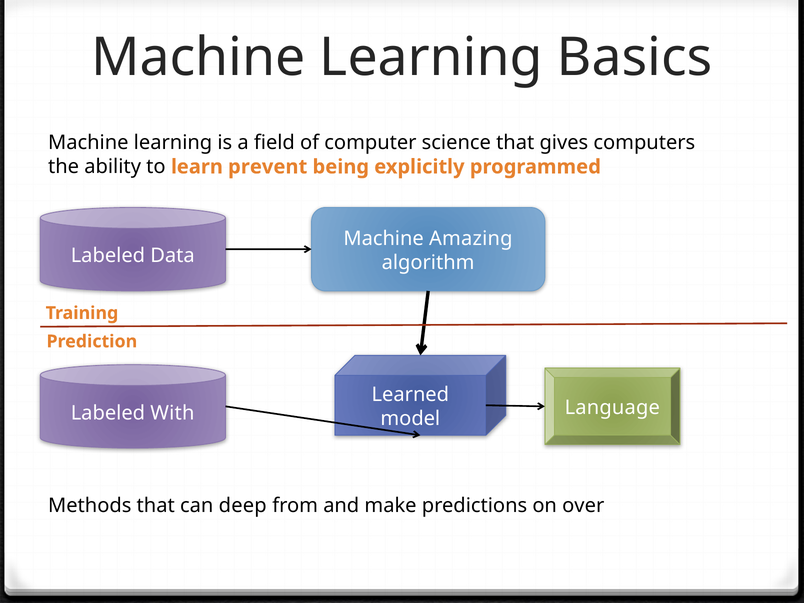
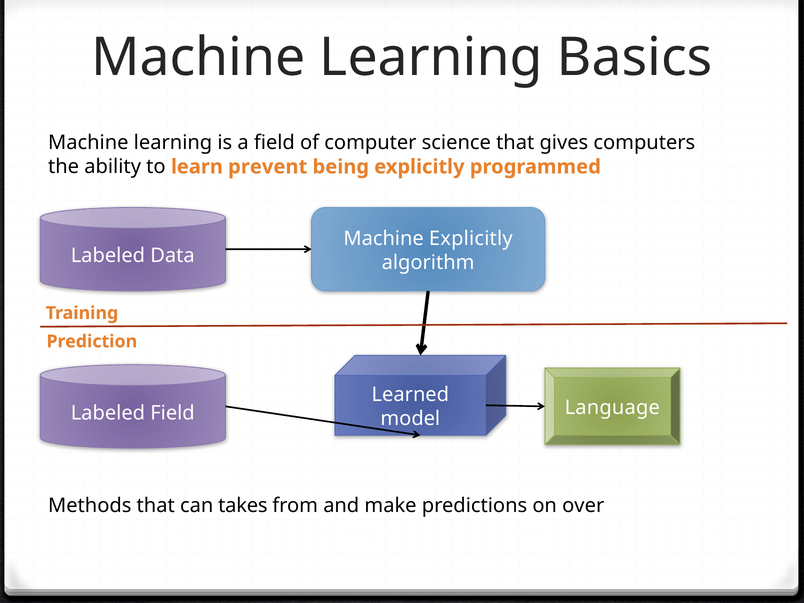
Machine Amazing: Amazing -> Explicitly
Labeled With: With -> Field
deep: deep -> takes
